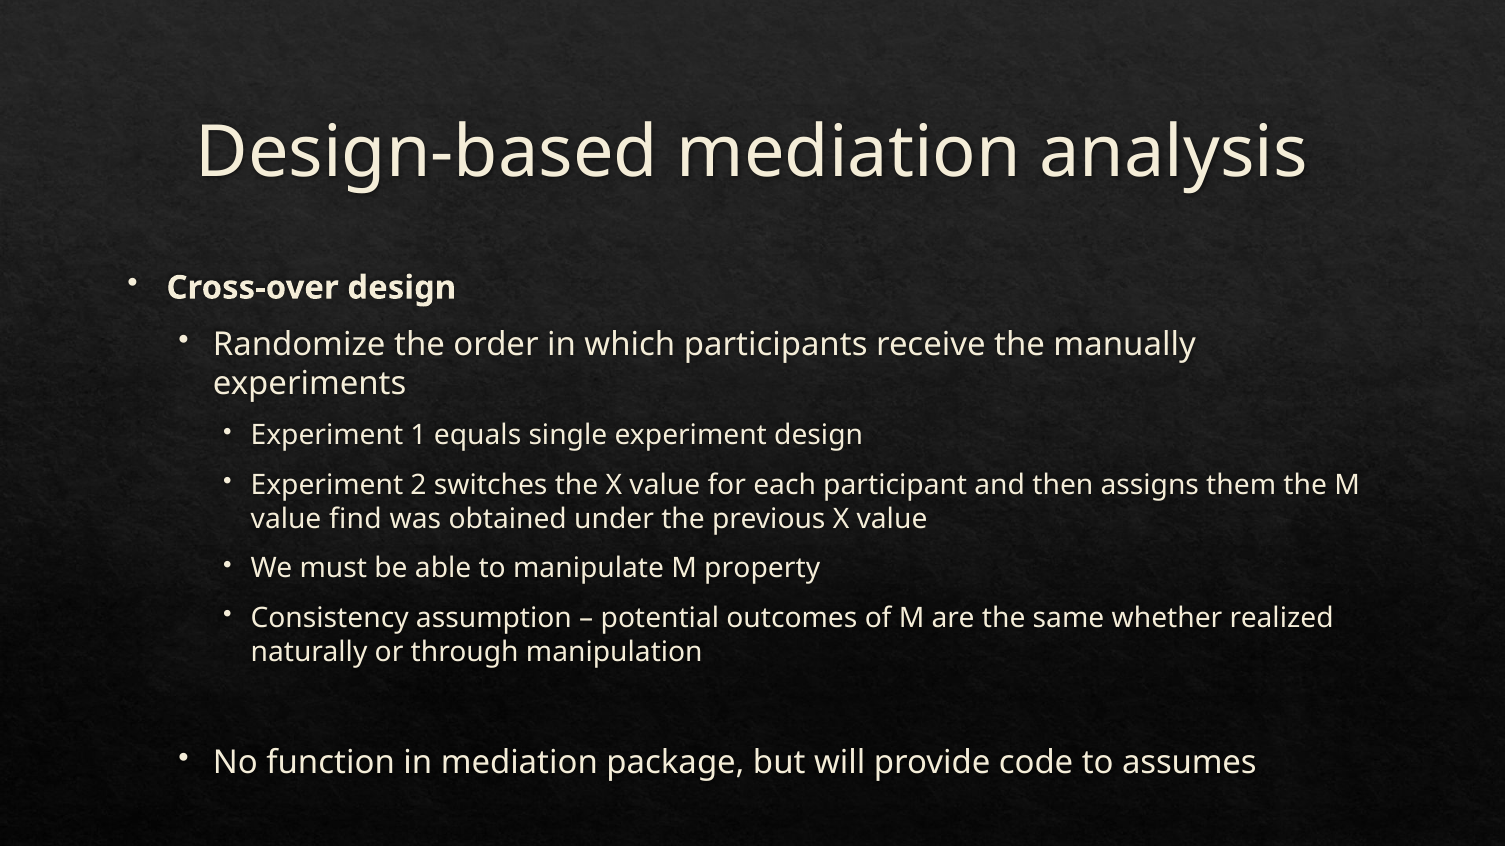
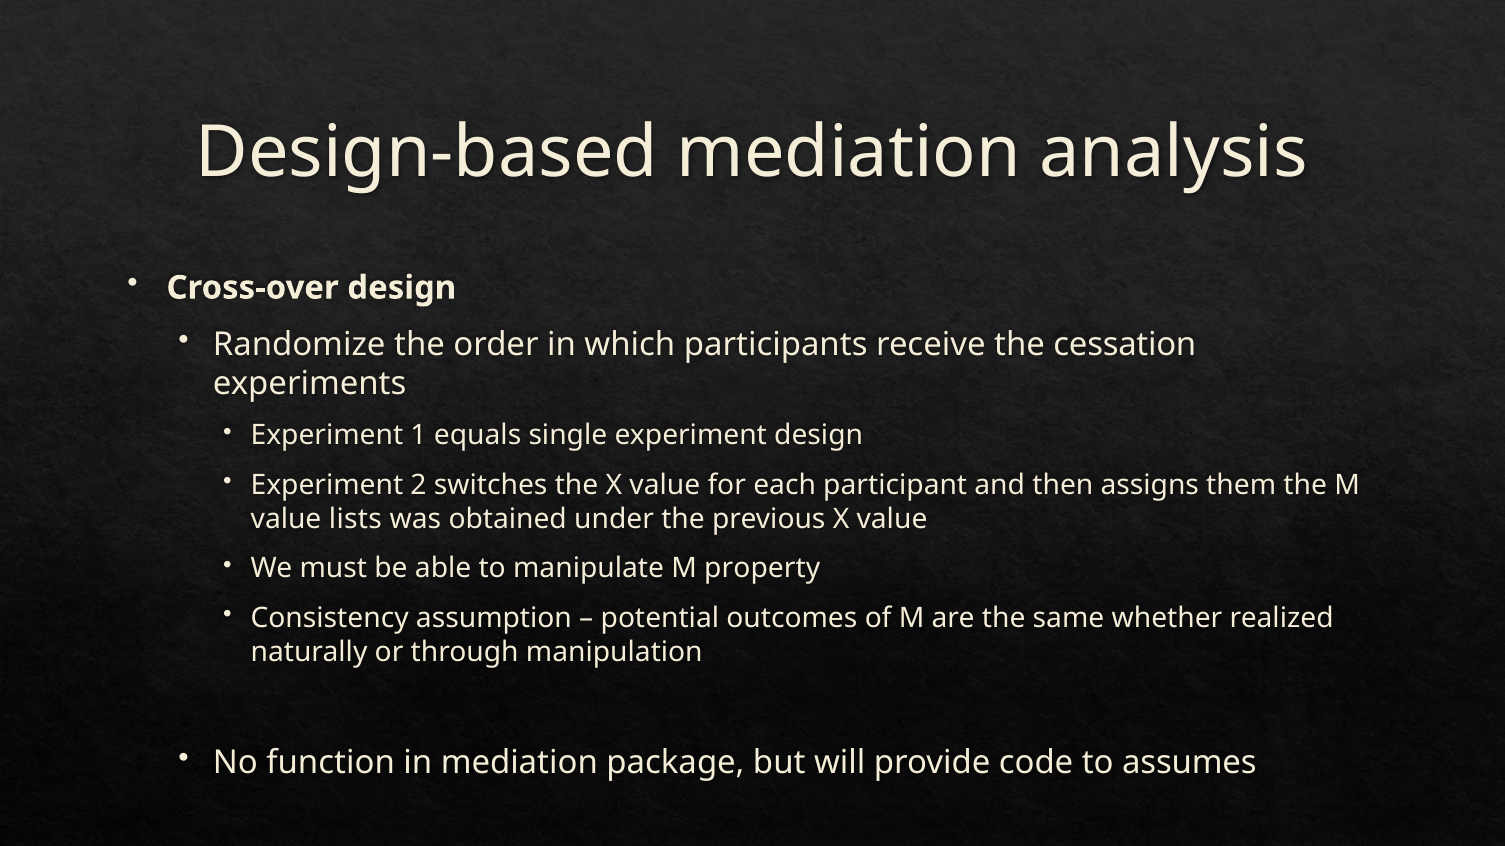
manually: manually -> cessation
find: find -> lists
